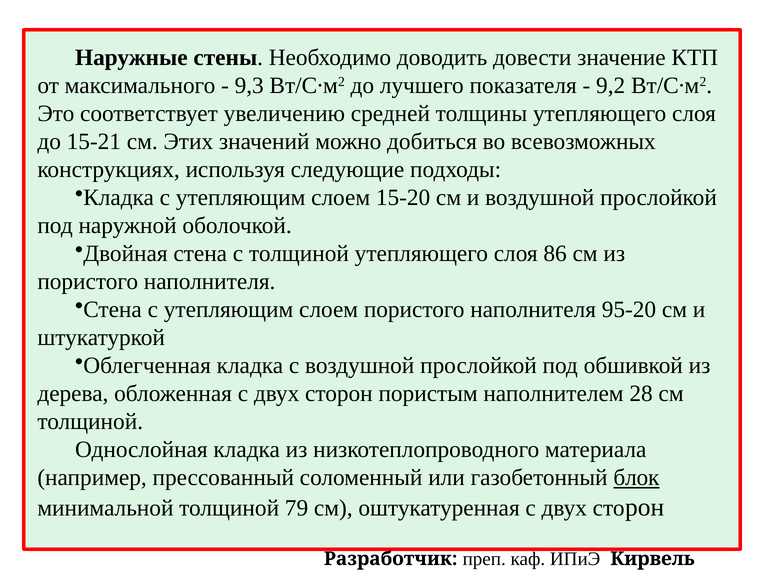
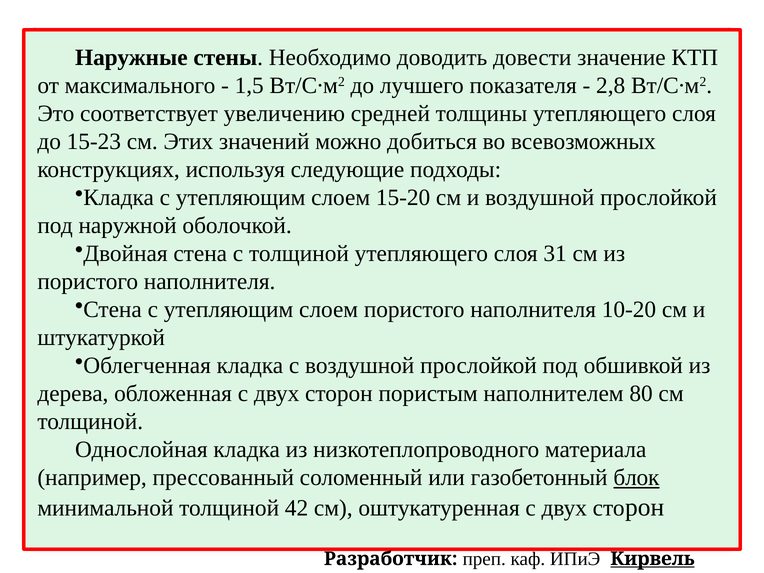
9,3: 9,3 -> 1,5
9,2: 9,2 -> 2,8
15-21: 15-21 -> 15-23
86: 86 -> 31
95-20: 95-20 -> 10-20
28: 28 -> 80
79: 79 -> 42
Кирвель underline: none -> present
